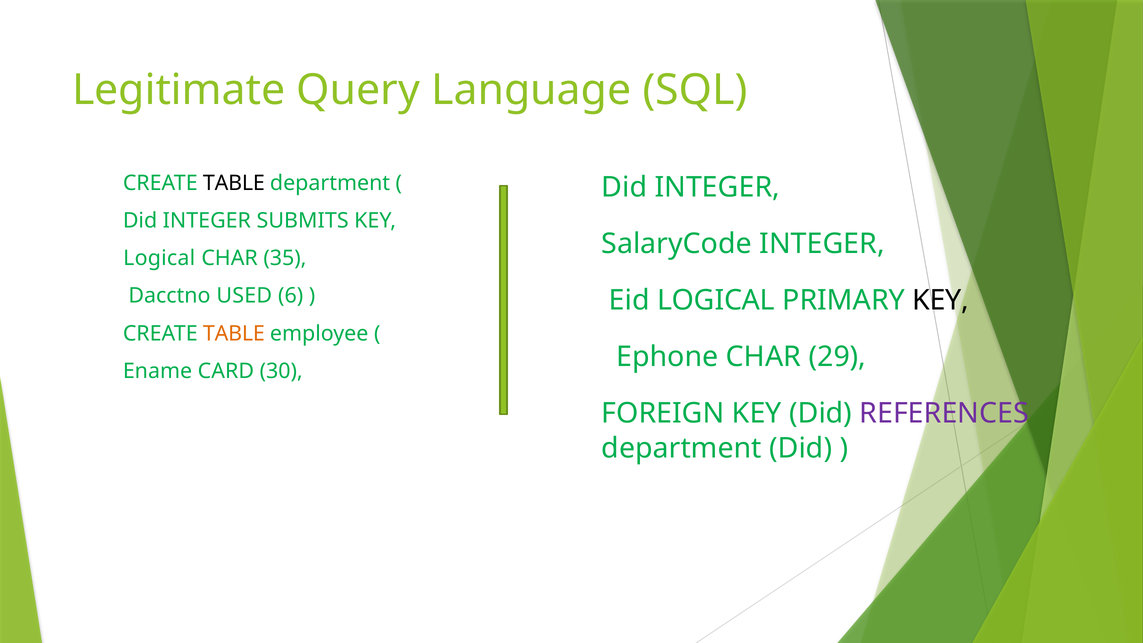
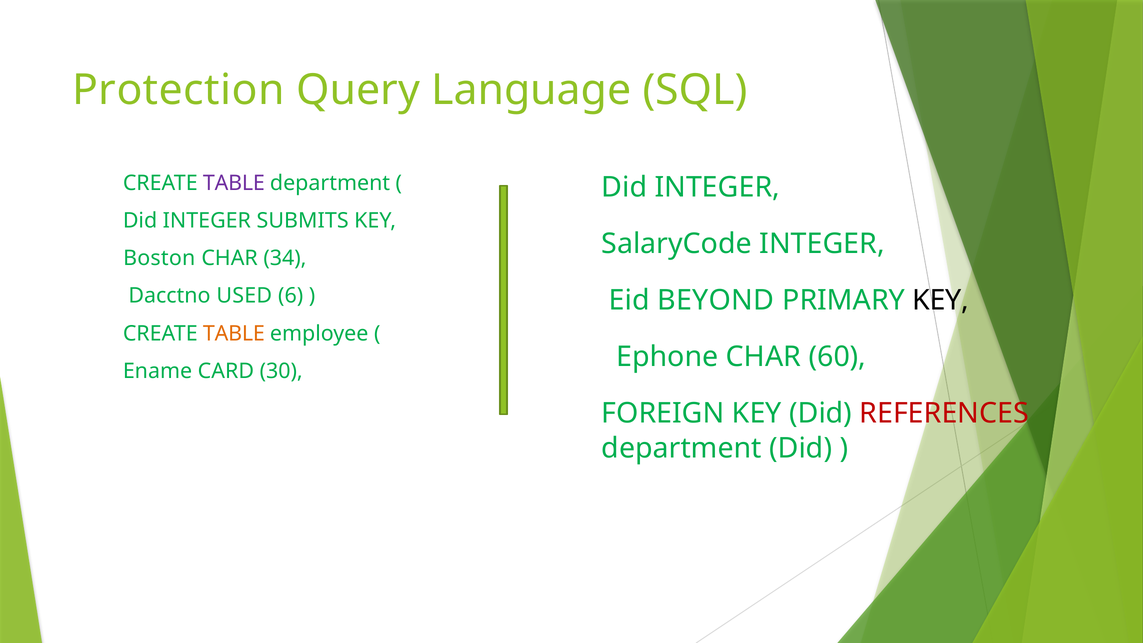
Legitimate: Legitimate -> Protection
TABLE at (234, 183) colour: black -> purple
Logical at (159, 258): Logical -> Boston
35: 35 -> 34
Eid LOGICAL: LOGICAL -> BEYOND
29: 29 -> 60
REFERENCES colour: purple -> red
